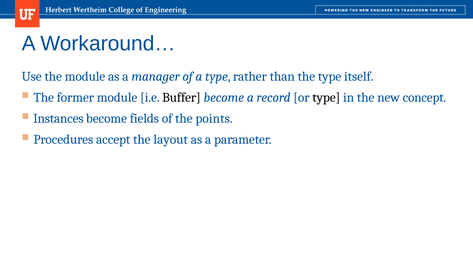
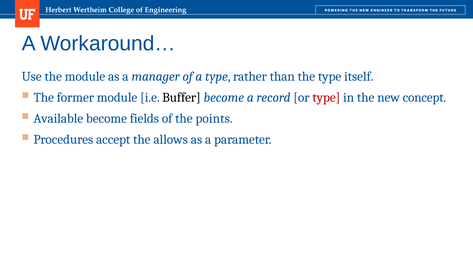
type at (326, 97) colour: black -> red
Instances: Instances -> Available
layout: layout -> allows
